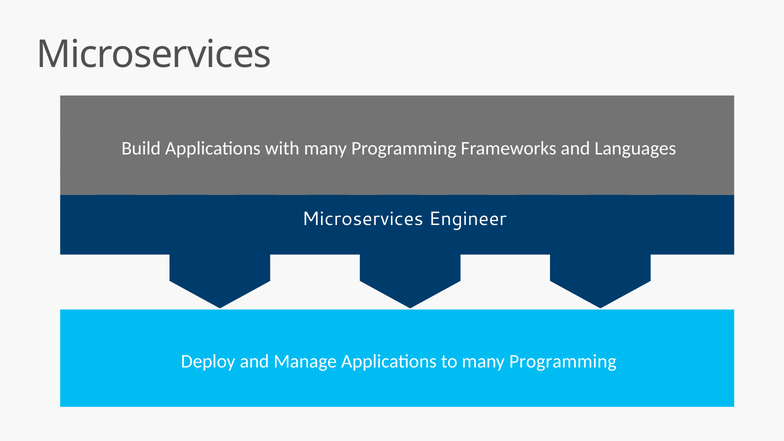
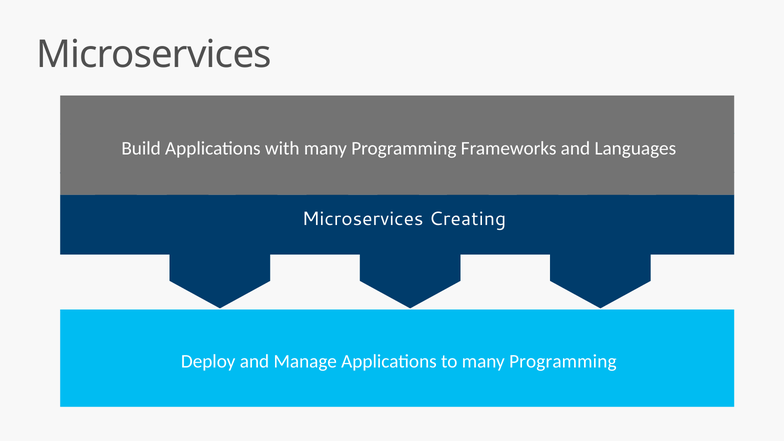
Engineer: Engineer -> Creating
